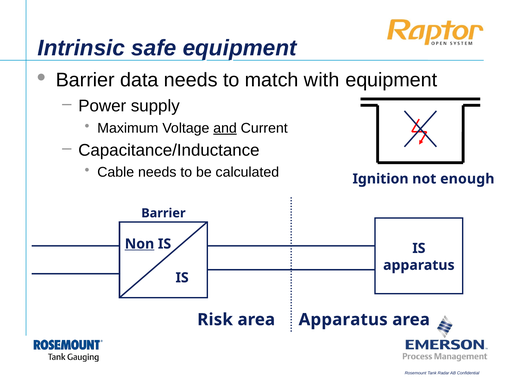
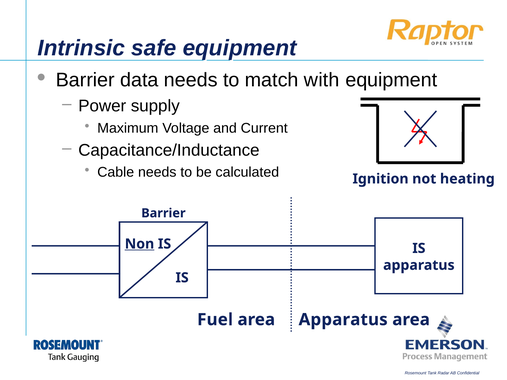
and underline: present -> none
enough: enough -> heating
Risk: Risk -> Fuel
